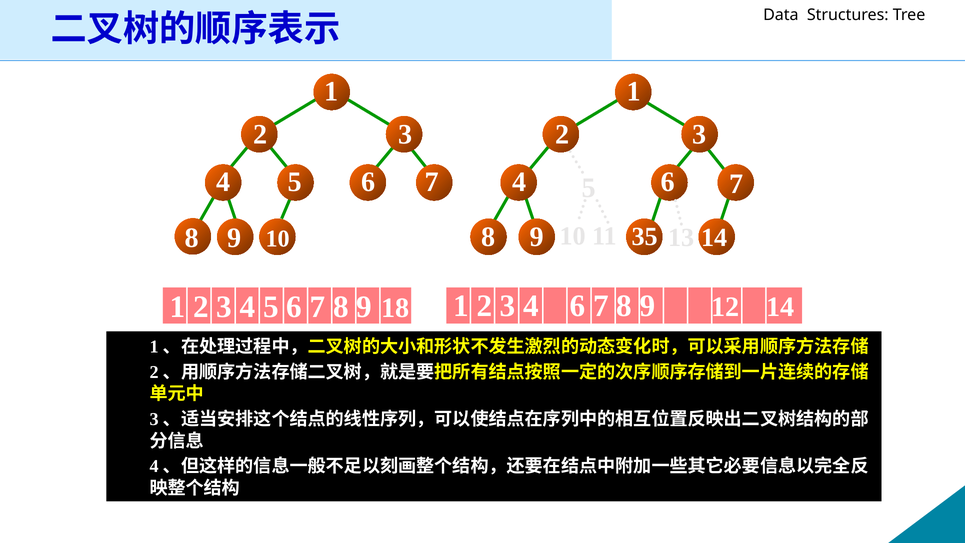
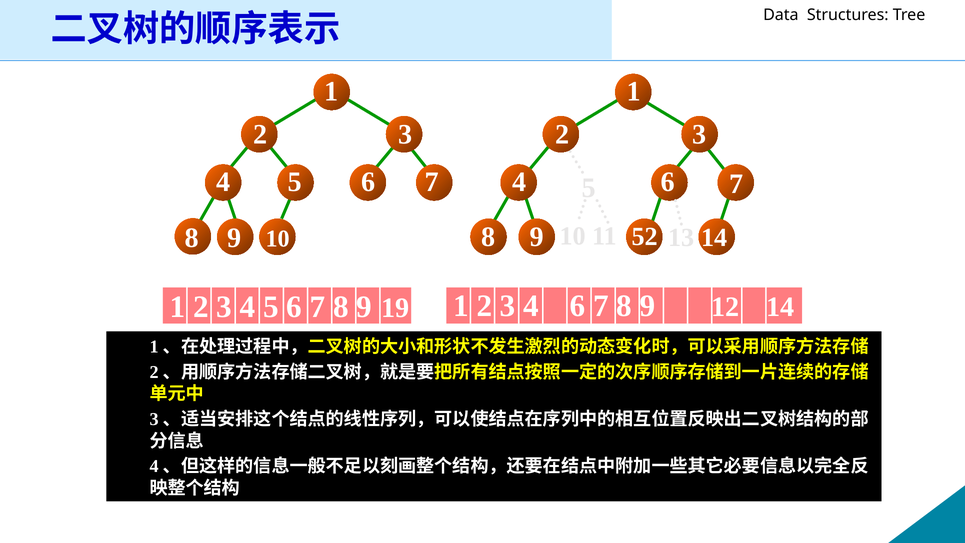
35: 35 -> 52
18: 18 -> 19
